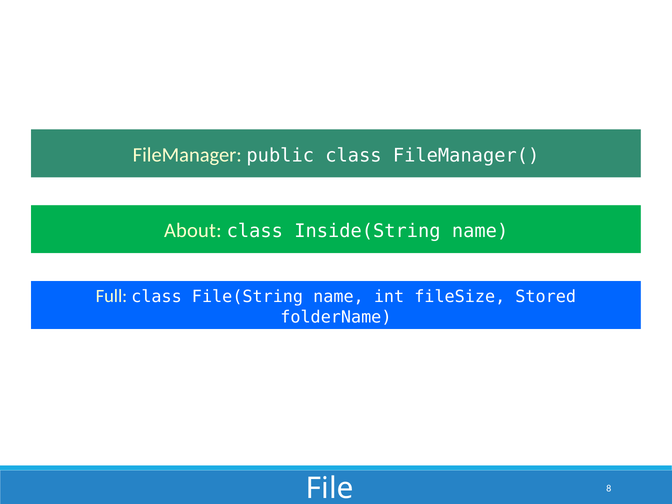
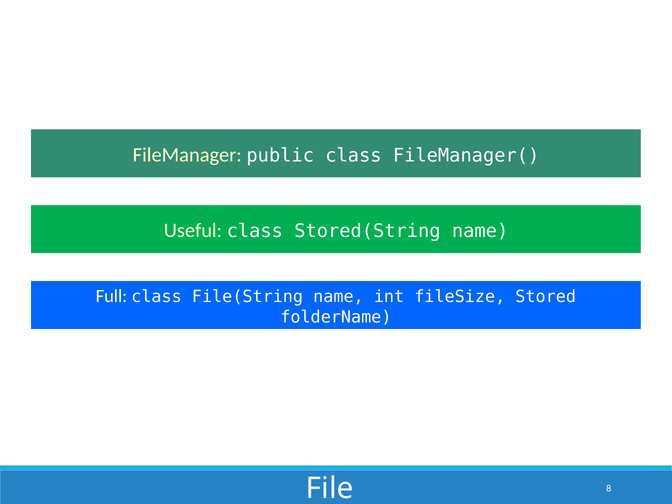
About: About -> Useful
Inside(String: Inside(String -> Stored(String
